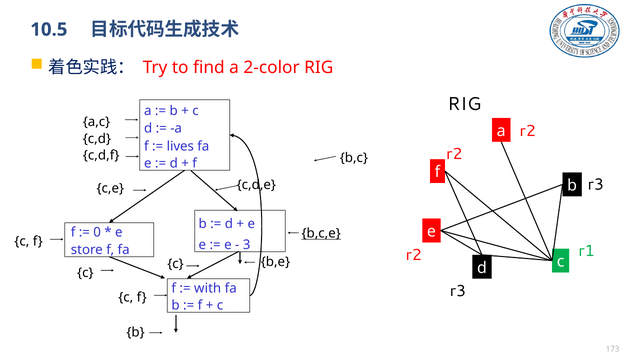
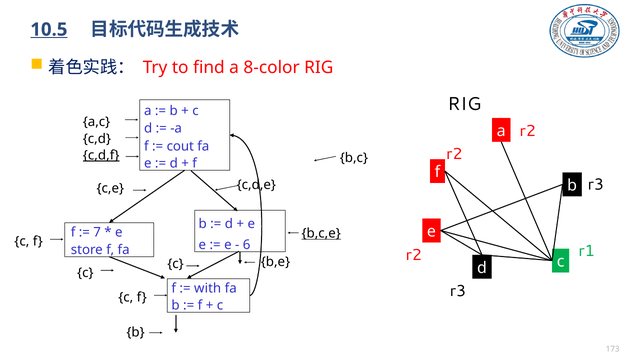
10.5 underline: none -> present
2-color: 2-color -> 8-color
lives: lives -> cout
c,d,f underline: none -> present
0: 0 -> 7
3: 3 -> 6
